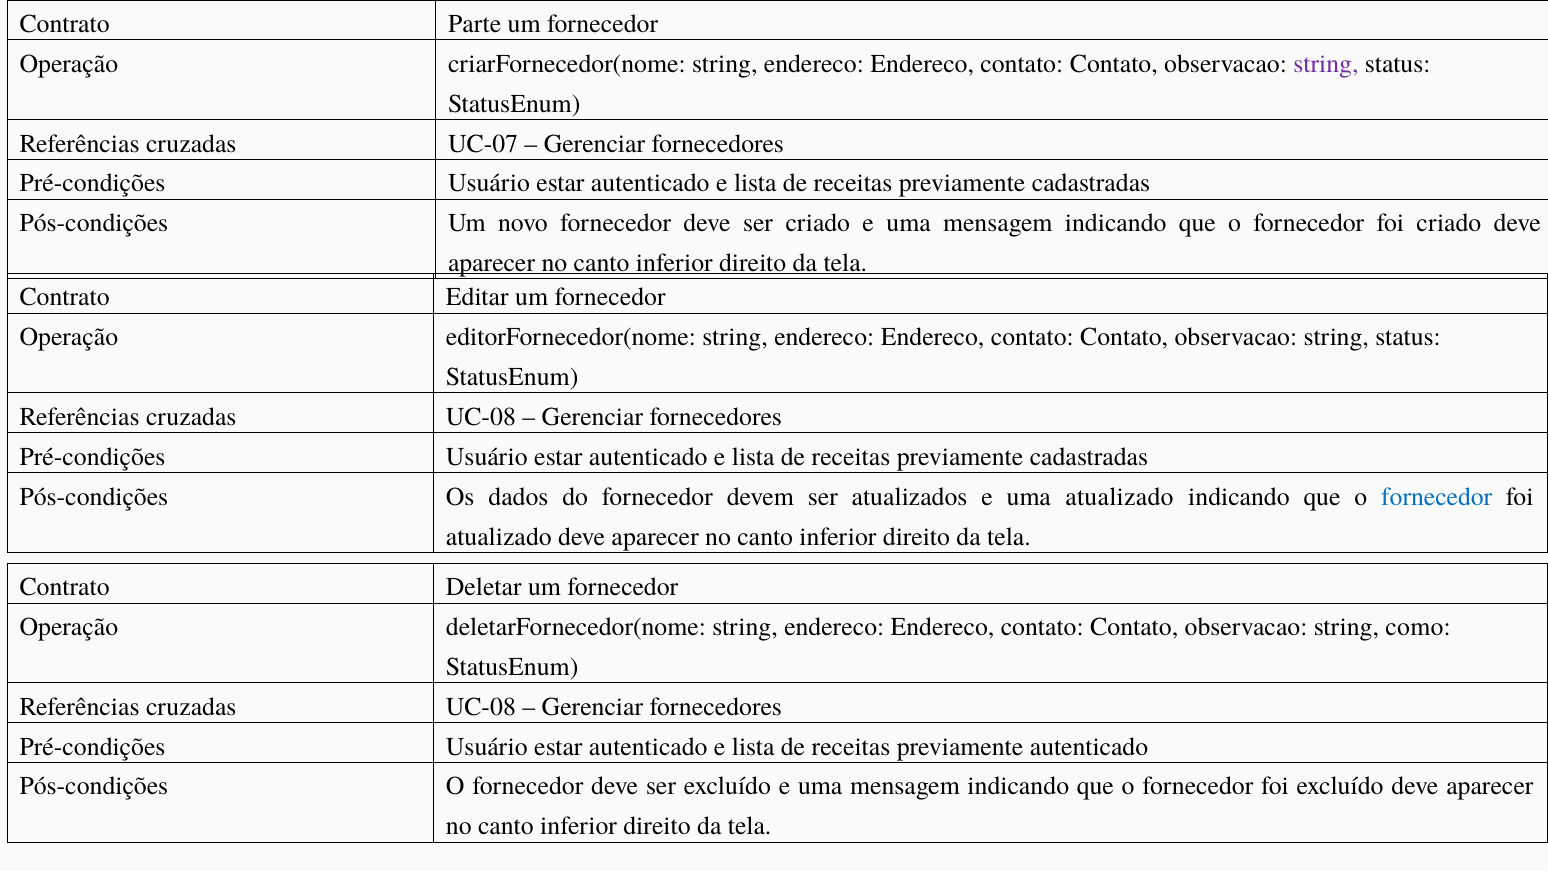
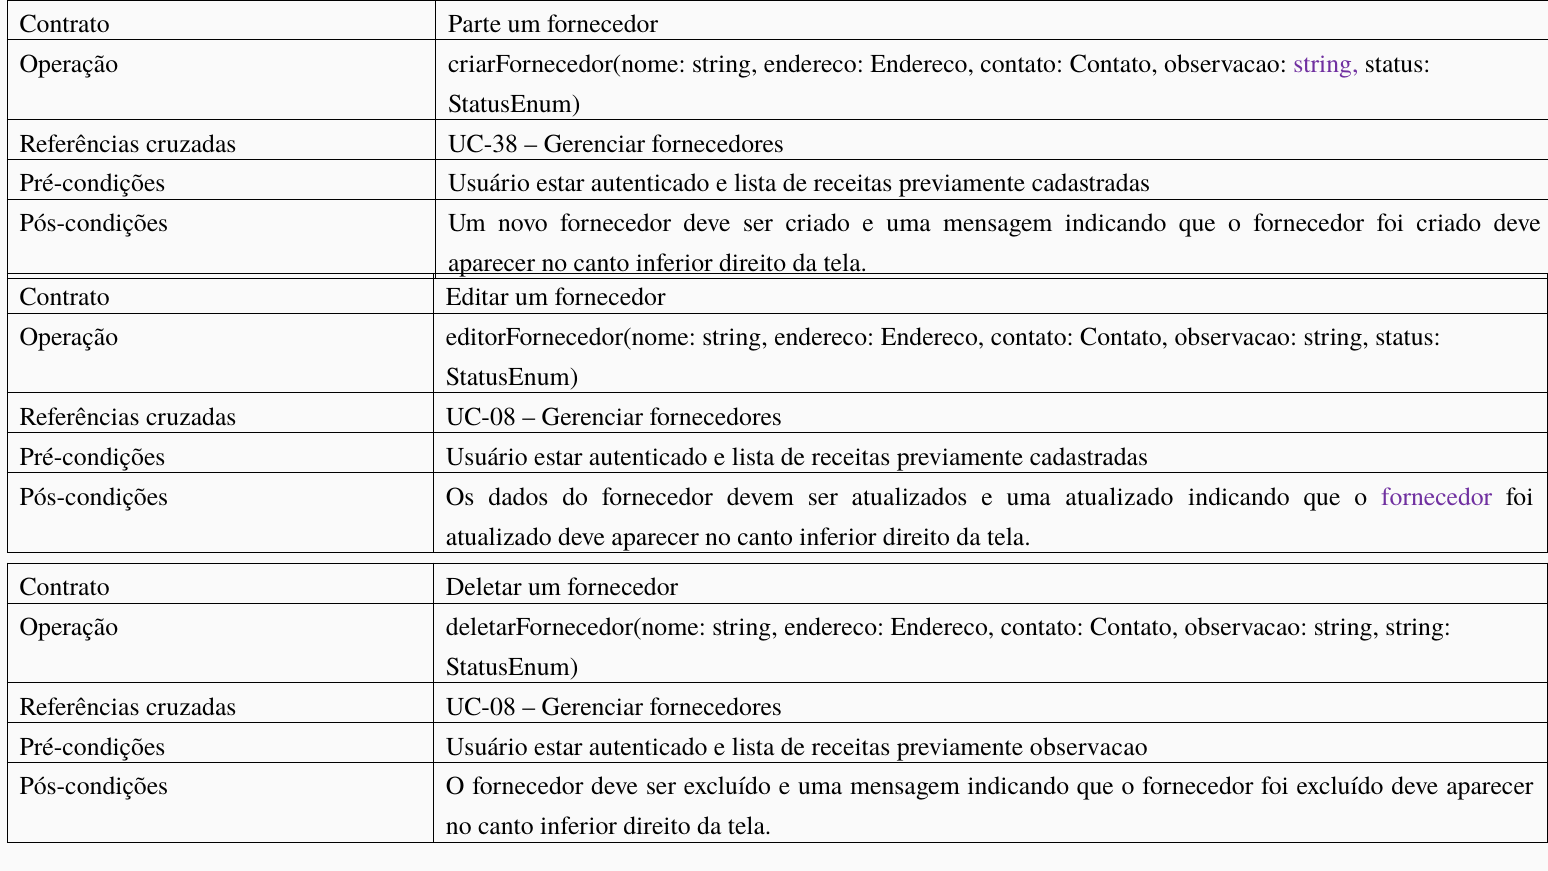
UC-07: UC-07 -> UC-38
fornecedor at (1437, 497) colour: blue -> purple
string como: como -> string
previamente autenticado: autenticado -> observacao
